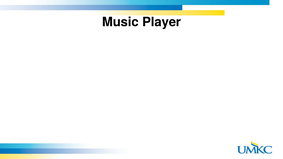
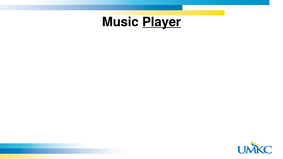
Player underline: none -> present
